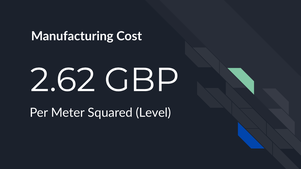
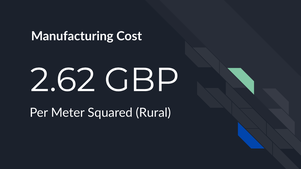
Level: Level -> Rural
